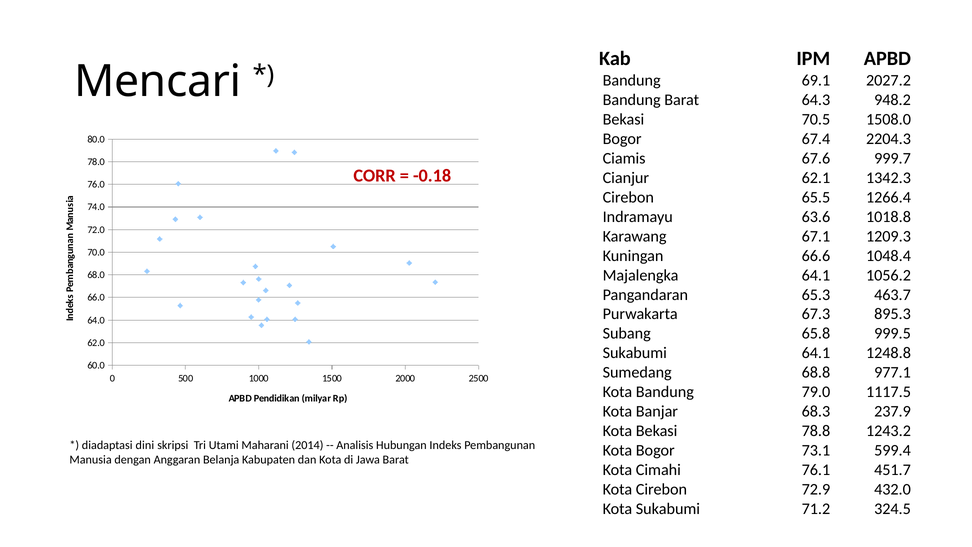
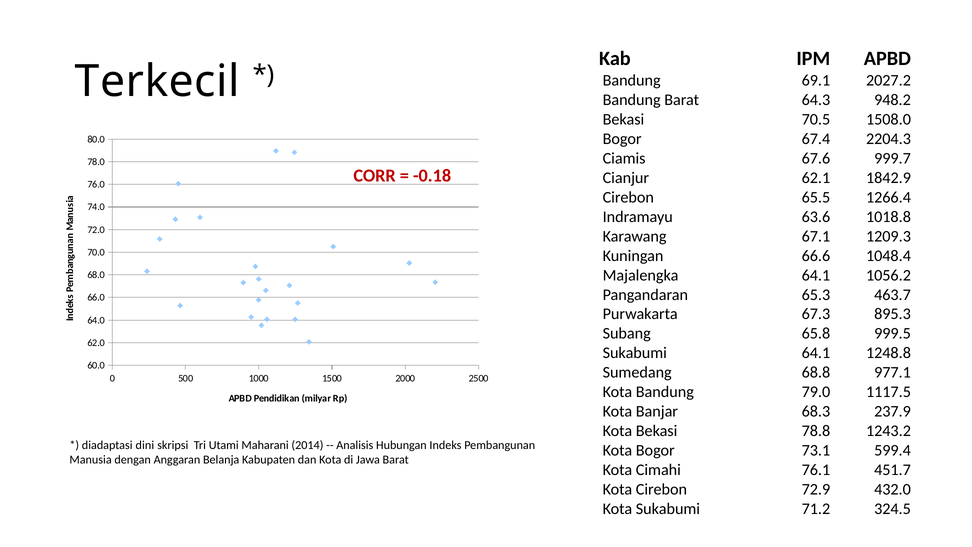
Mencari: Mencari -> Terkecil
1342.3: 1342.3 -> 1842.9
